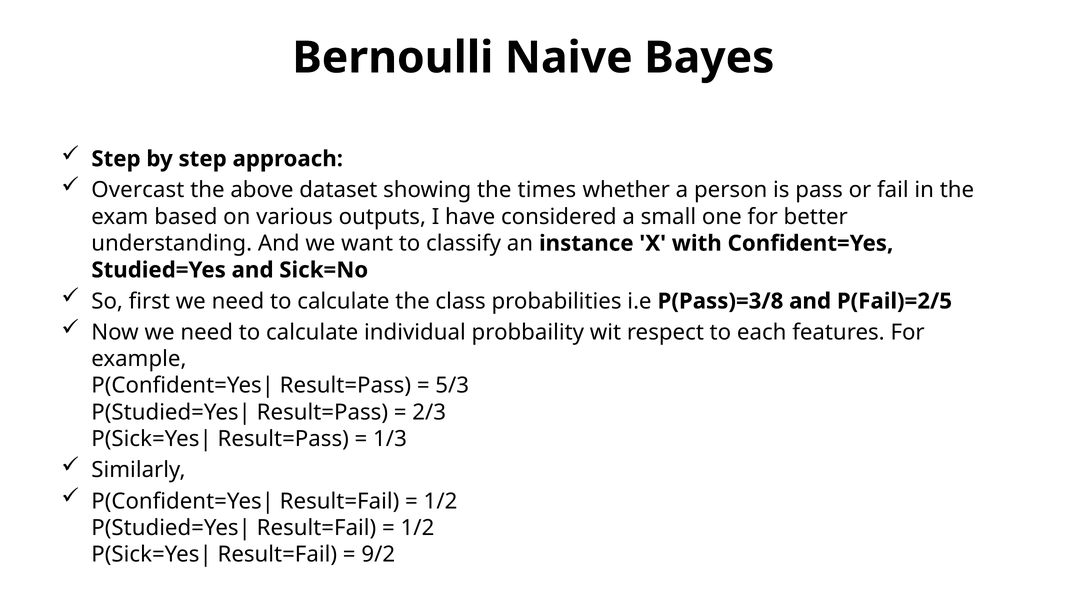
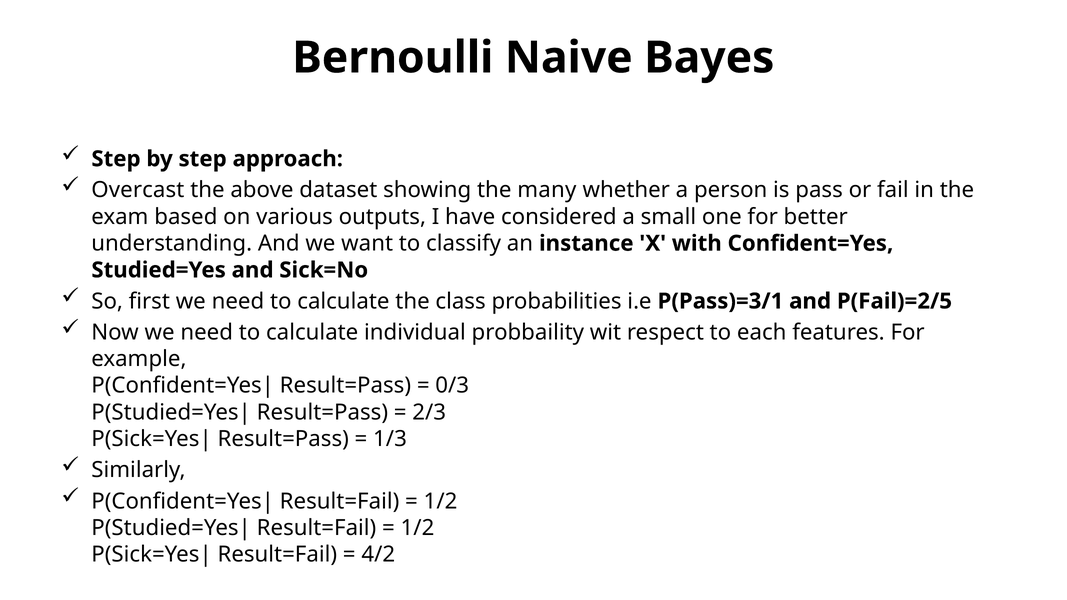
times: times -> many
P(Pass)=3/8: P(Pass)=3/8 -> P(Pass)=3/1
5/3: 5/3 -> 0/3
9/2: 9/2 -> 4/2
